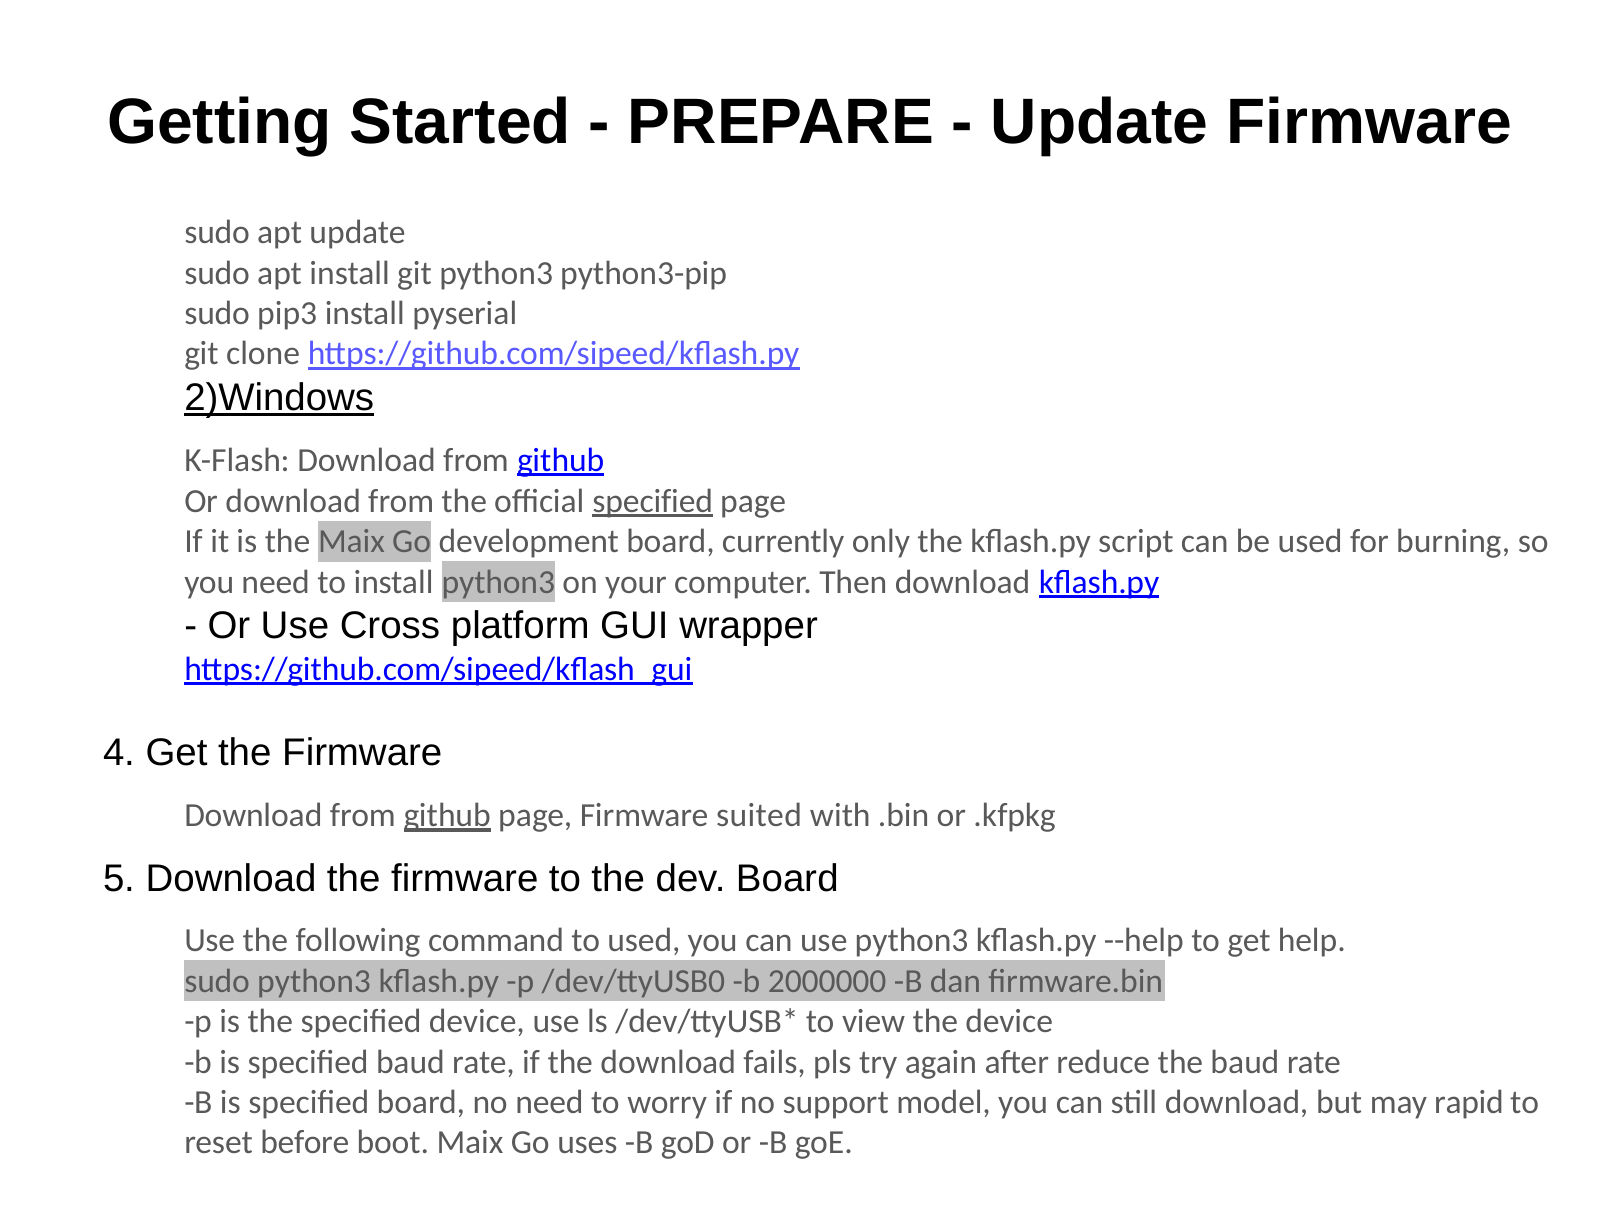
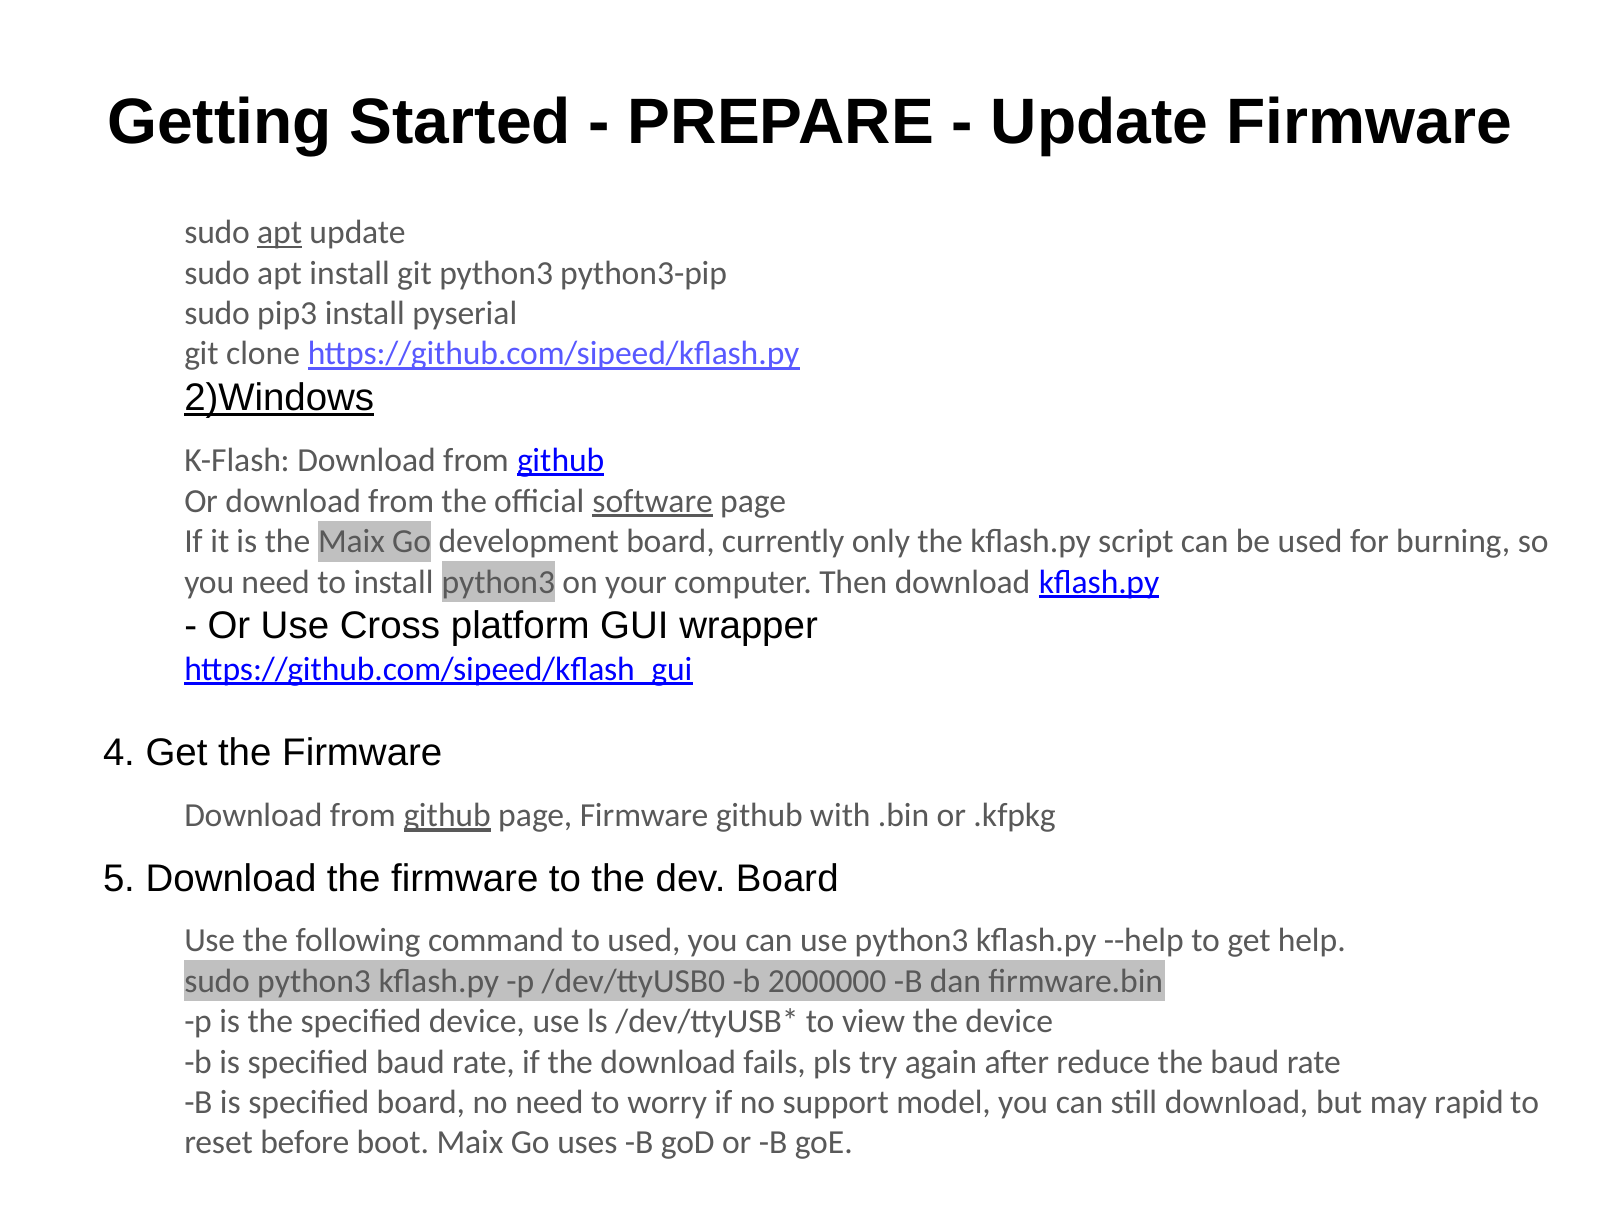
apt at (280, 233) underline: none -> present
official specified: specified -> software
Firmware suited: suited -> github
